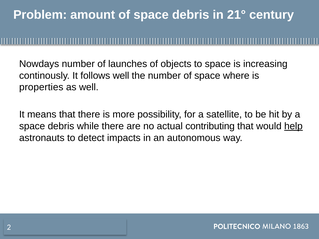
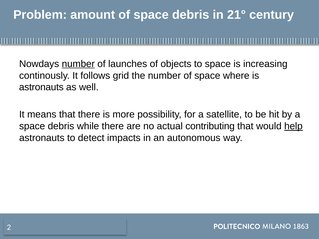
number at (78, 64) underline: none -> present
follows well: well -> grid
properties at (41, 87): properties -> astronauts
